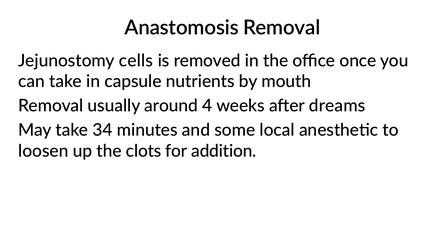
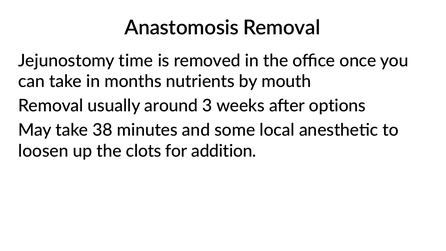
cells: cells -> time
capsule: capsule -> months
4: 4 -> 3
dreams: dreams -> options
34: 34 -> 38
